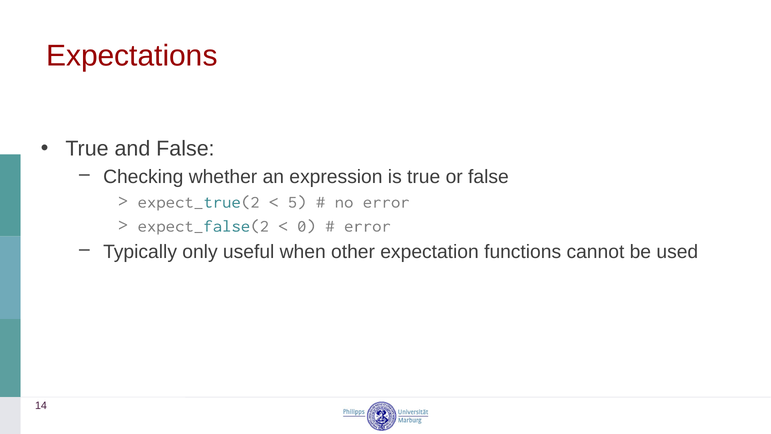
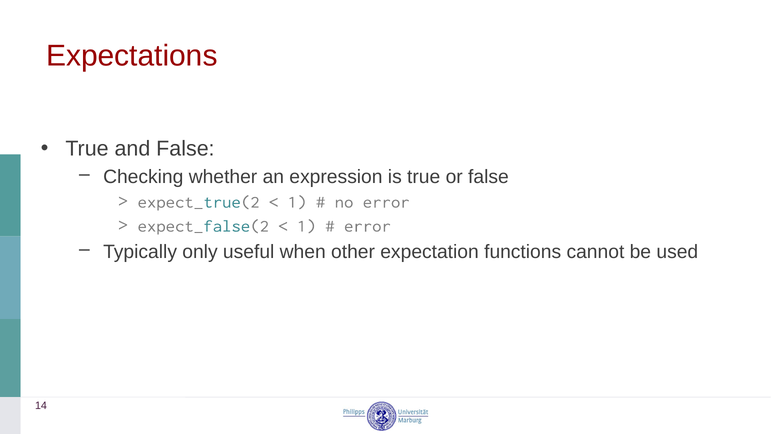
5 at (297, 202): 5 -> 1
0 at (306, 226): 0 -> 1
